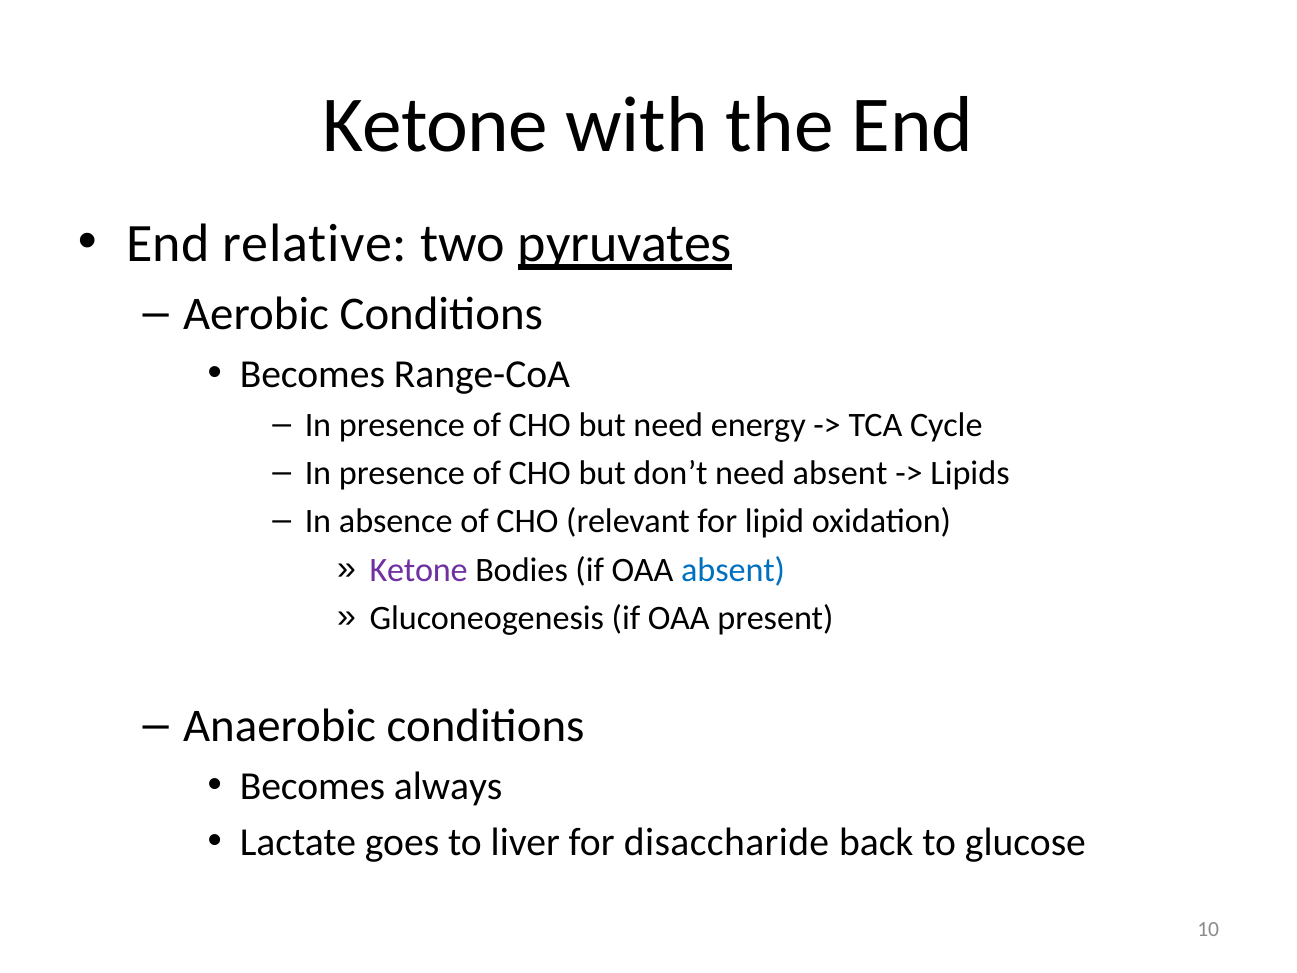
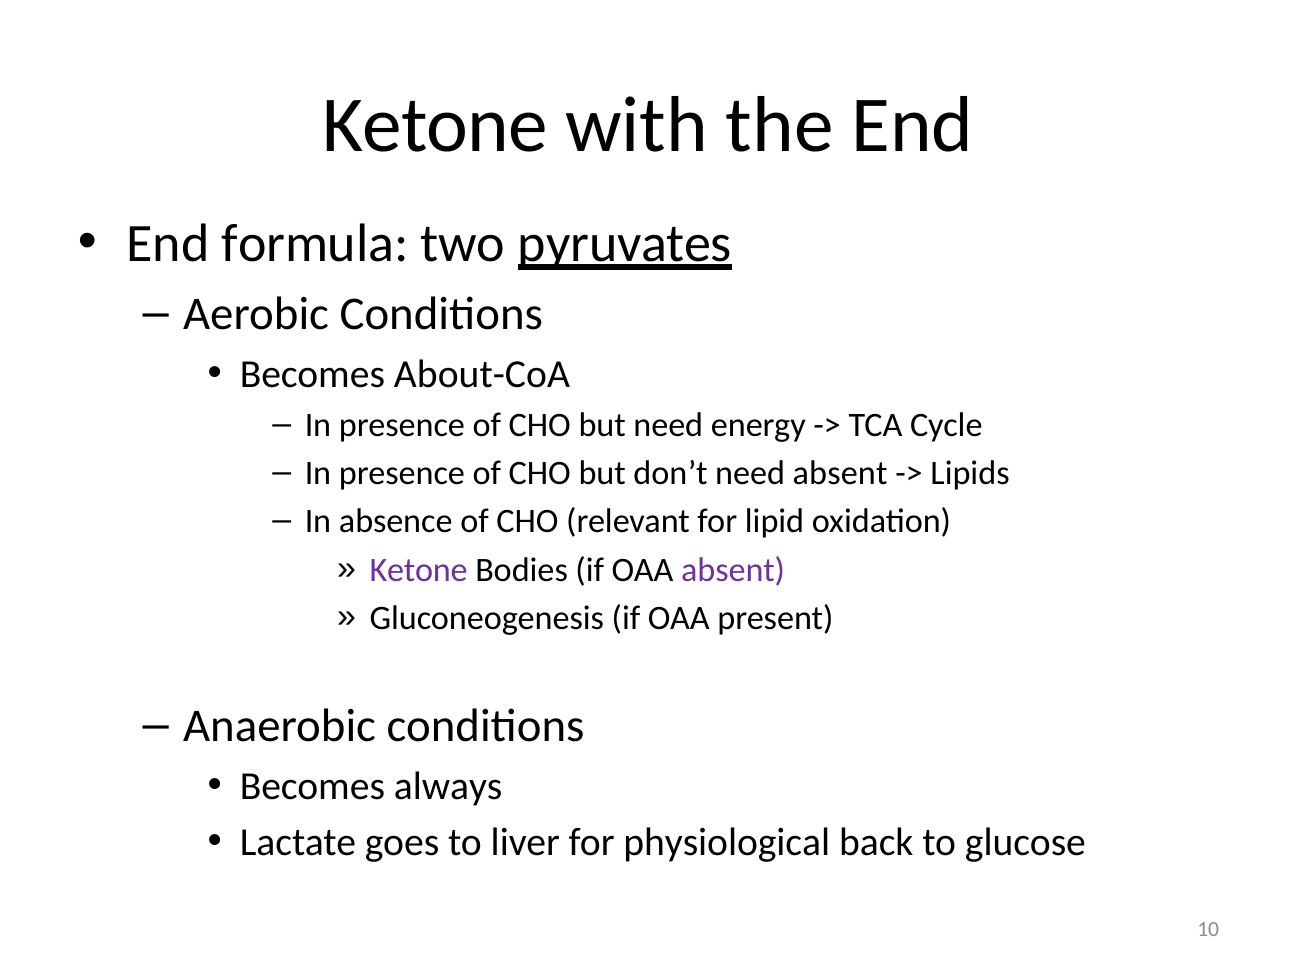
relative: relative -> formula
Range-CoA: Range-CoA -> About-CoA
absent at (733, 570) colour: blue -> purple
disaccharide: disaccharide -> physiological
